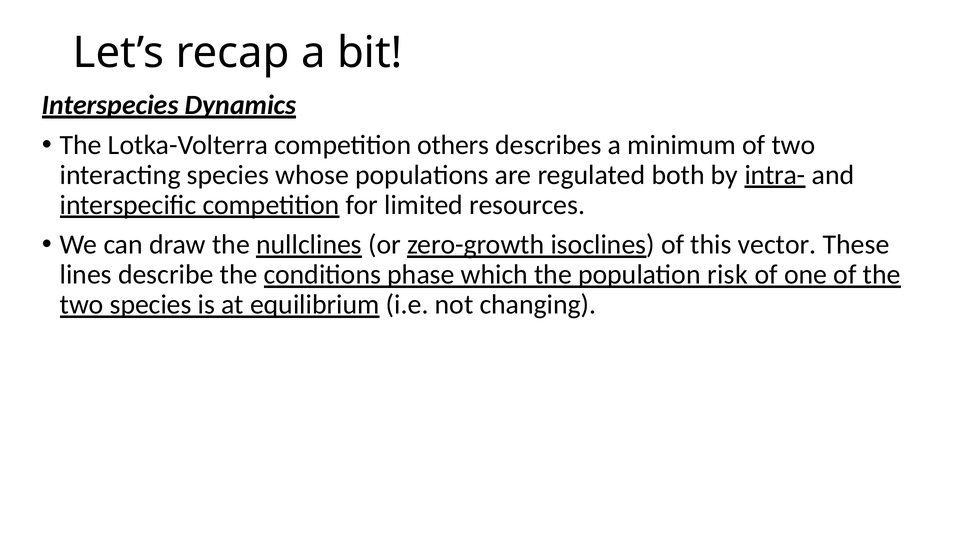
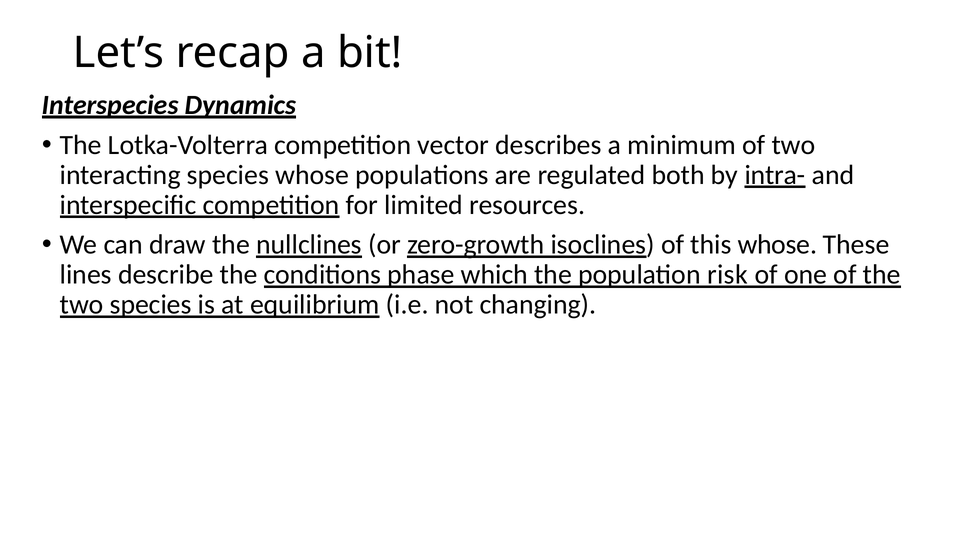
competition others: others -> vector
this vector: vector -> whose
